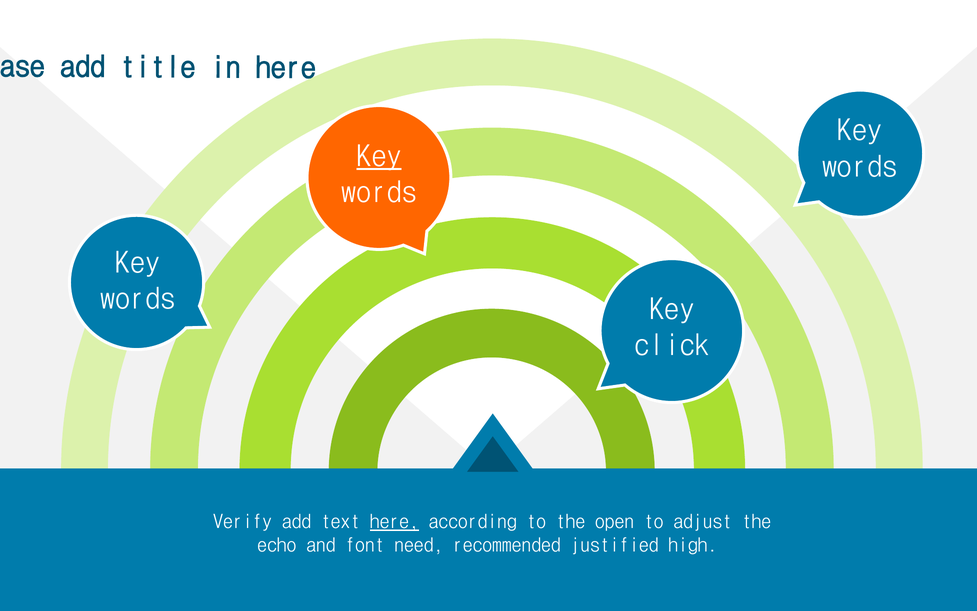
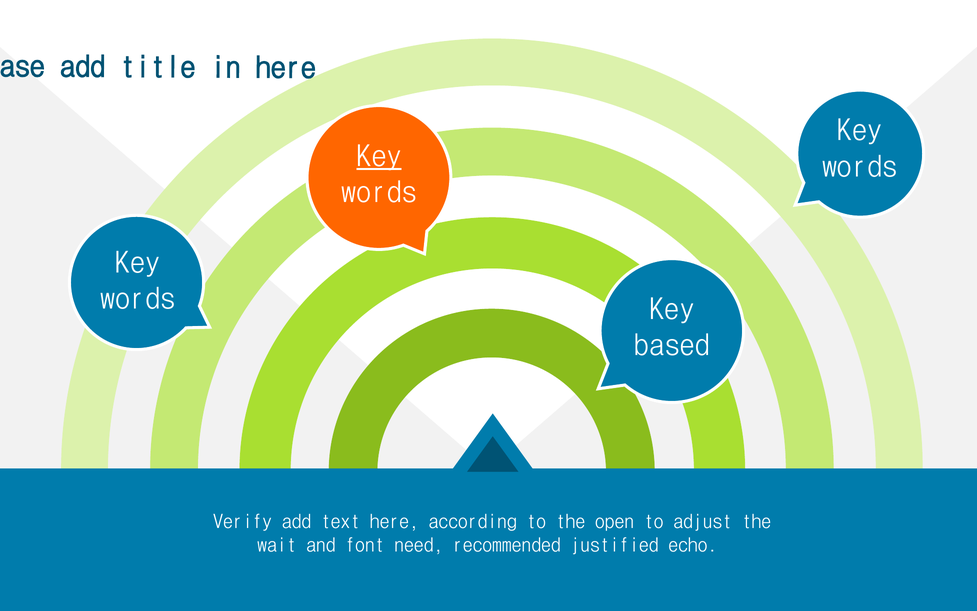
click: click -> based
here at (394, 521) underline: present -> none
echo: echo -> wait
high: high -> echo
